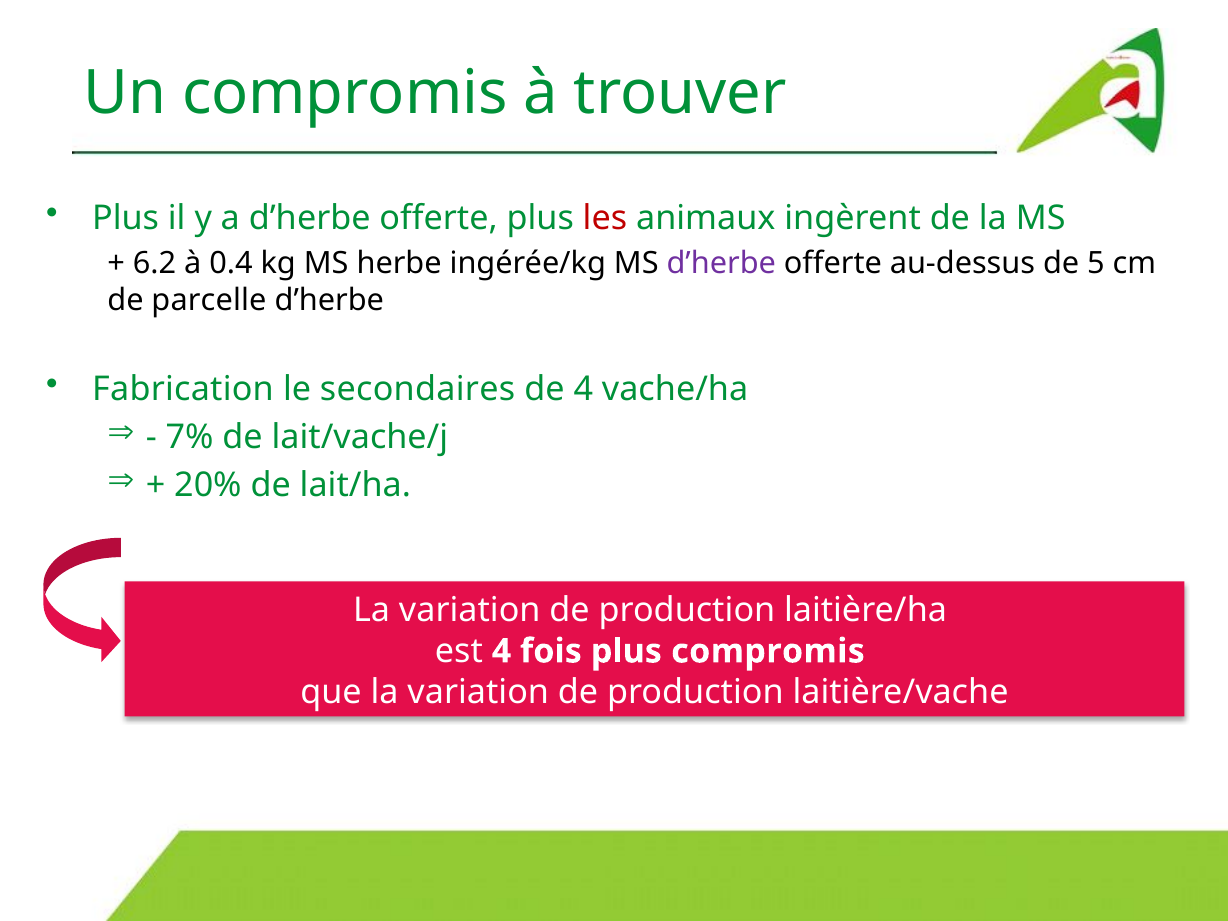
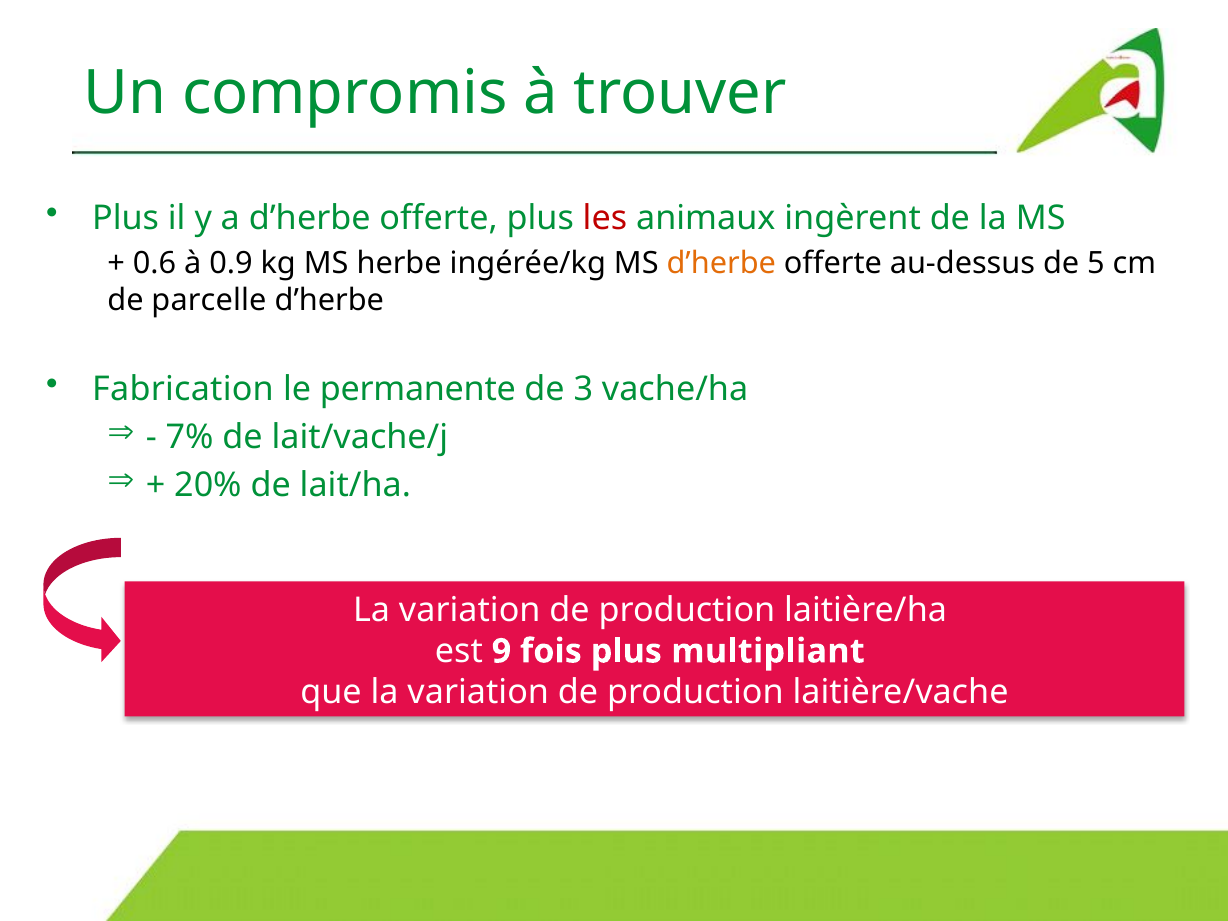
6.2: 6.2 -> 0.6
0.4: 0.4 -> 0.9
d’herbe at (721, 264) colour: purple -> orange
secondaires: secondaires -> permanente
de 4: 4 -> 3
est 4: 4 -> 9
plus compromis: compromis -> multipliant
